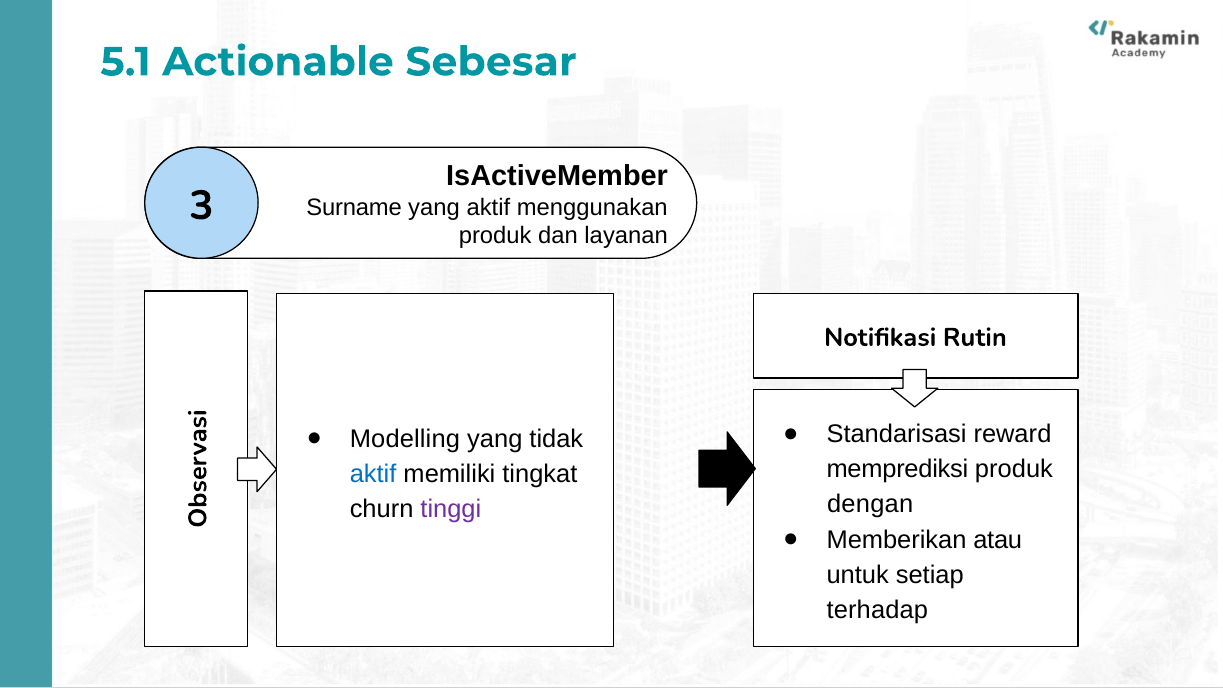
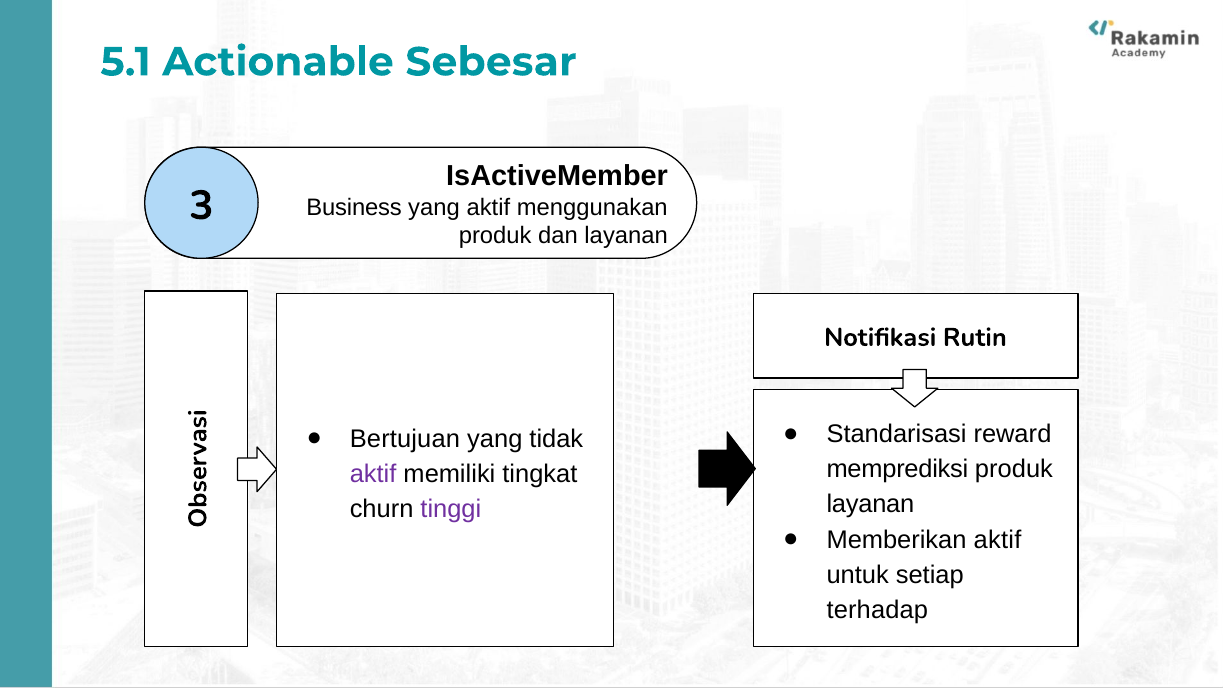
Surname: Surname -> Business
Modelling: Modelling -> Bertujuan
aktif at (373, 474) colour: blue -> purple
dengan at (870, 505): dengan -> layanan
Memberikan atau: atau -> aktif
